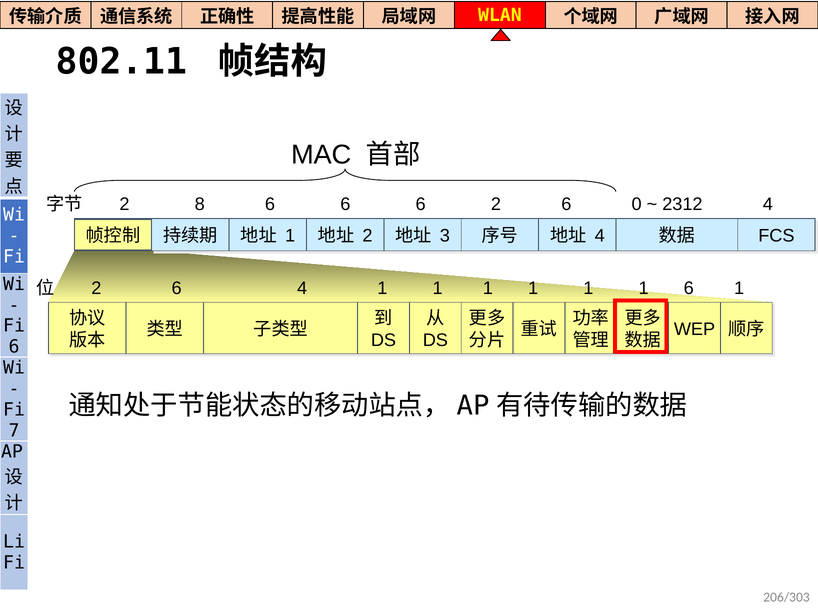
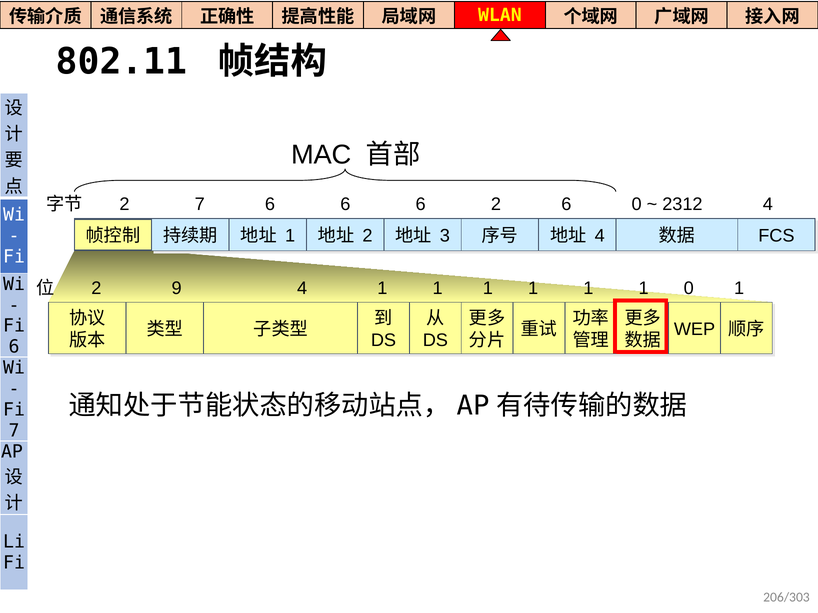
2 8: 8 -> 7
6 at (177, 288): 6 -> 9
1 6: 6 -> 0
